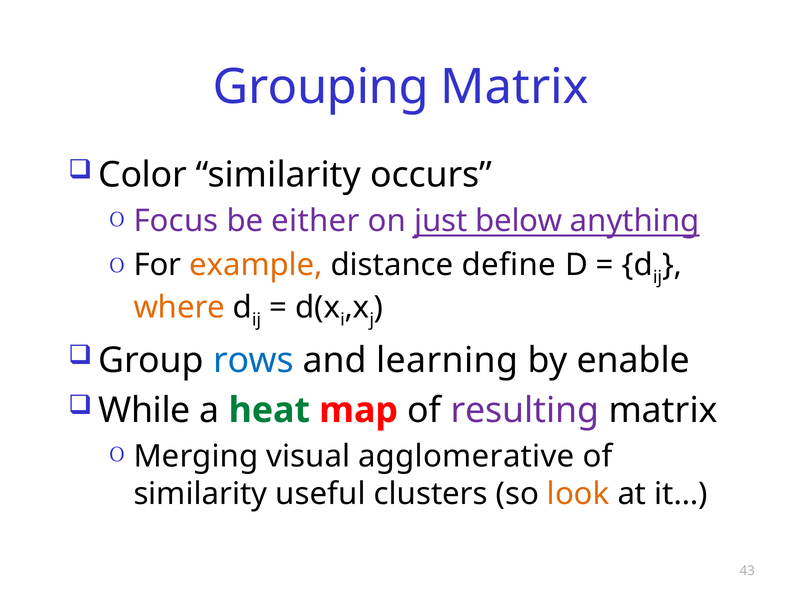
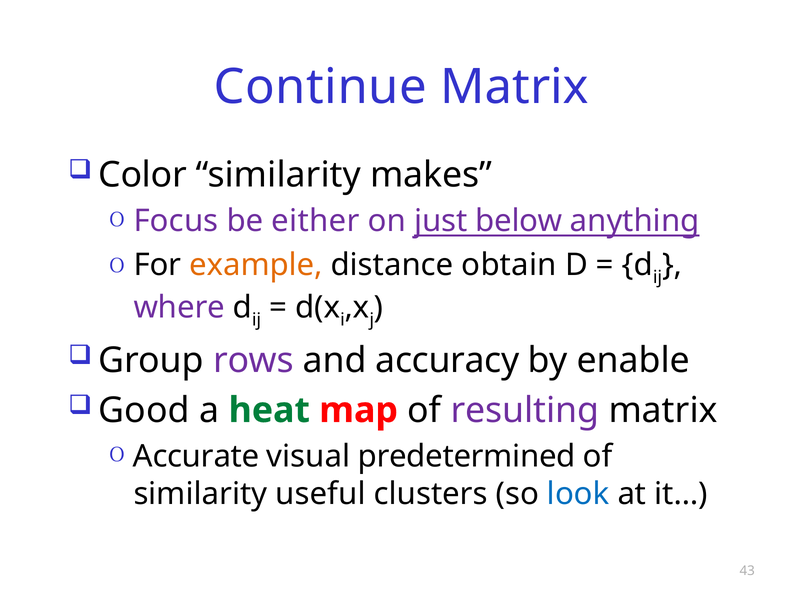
Grouping: Grouping -> Continue
occurs: occurs -> makes
define: define -> obtain
where colour: orange -> purple
rows colour: blue -> purple
learning: learning -> accuracy
While: While -> Good
Merging: Merging -> Accurate
agglomerative: agglomerative -> predetermined
look colour: orange -> blue
